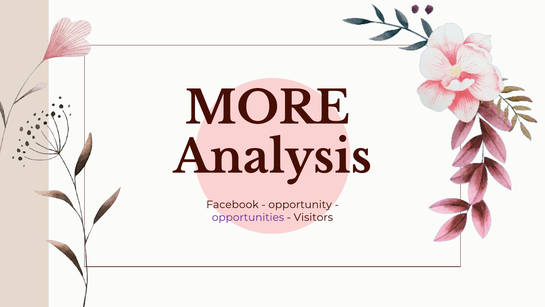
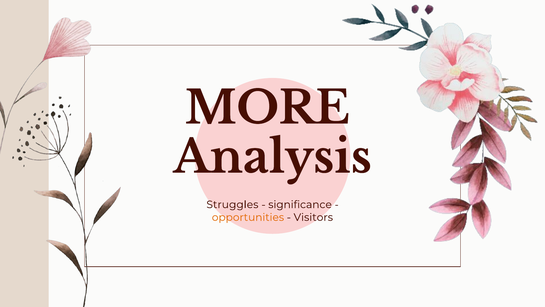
Facebook: Facebook -> Struggles
opportunity: opportunity -> significance
opportunities colour: purple -> orange
